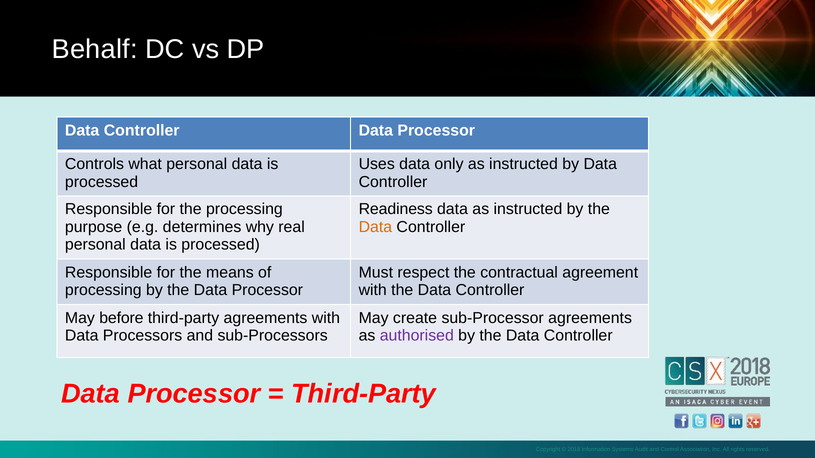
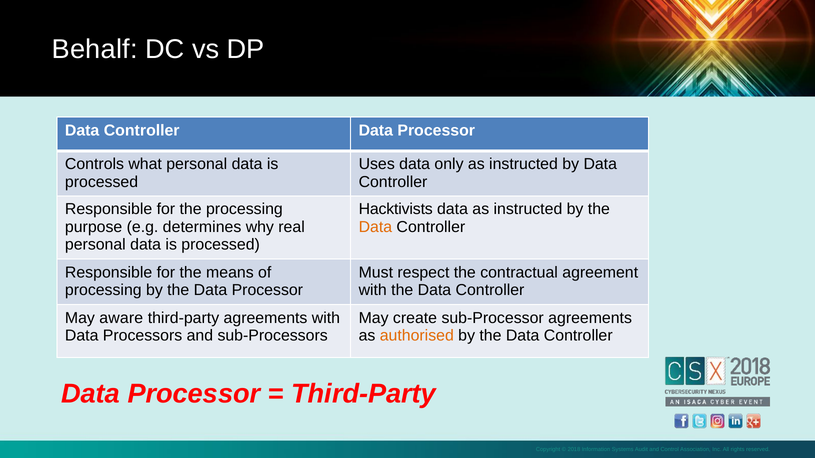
Readiness: Readiness -> Hacktivists
before: before -> aware
authorised colour: purple -> orange
